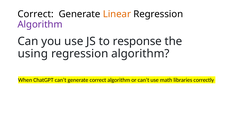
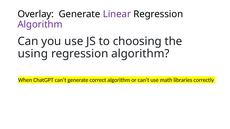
Correct at (36, 14): Correct -> Overlay
Linear colour: orange -> purple
response: response -> choosing
